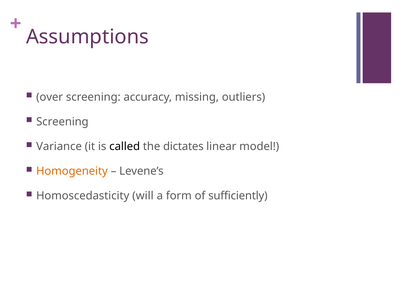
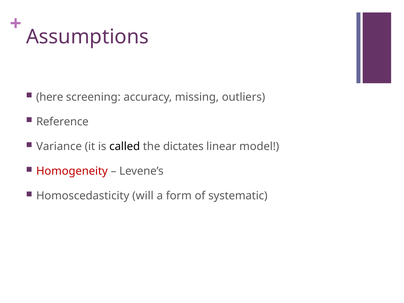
over: over -> here
Screening at (62, 122): Screening -> Reference
Homogeneity colour: orange -> red
sufficiently: sufficiently -> systematic
